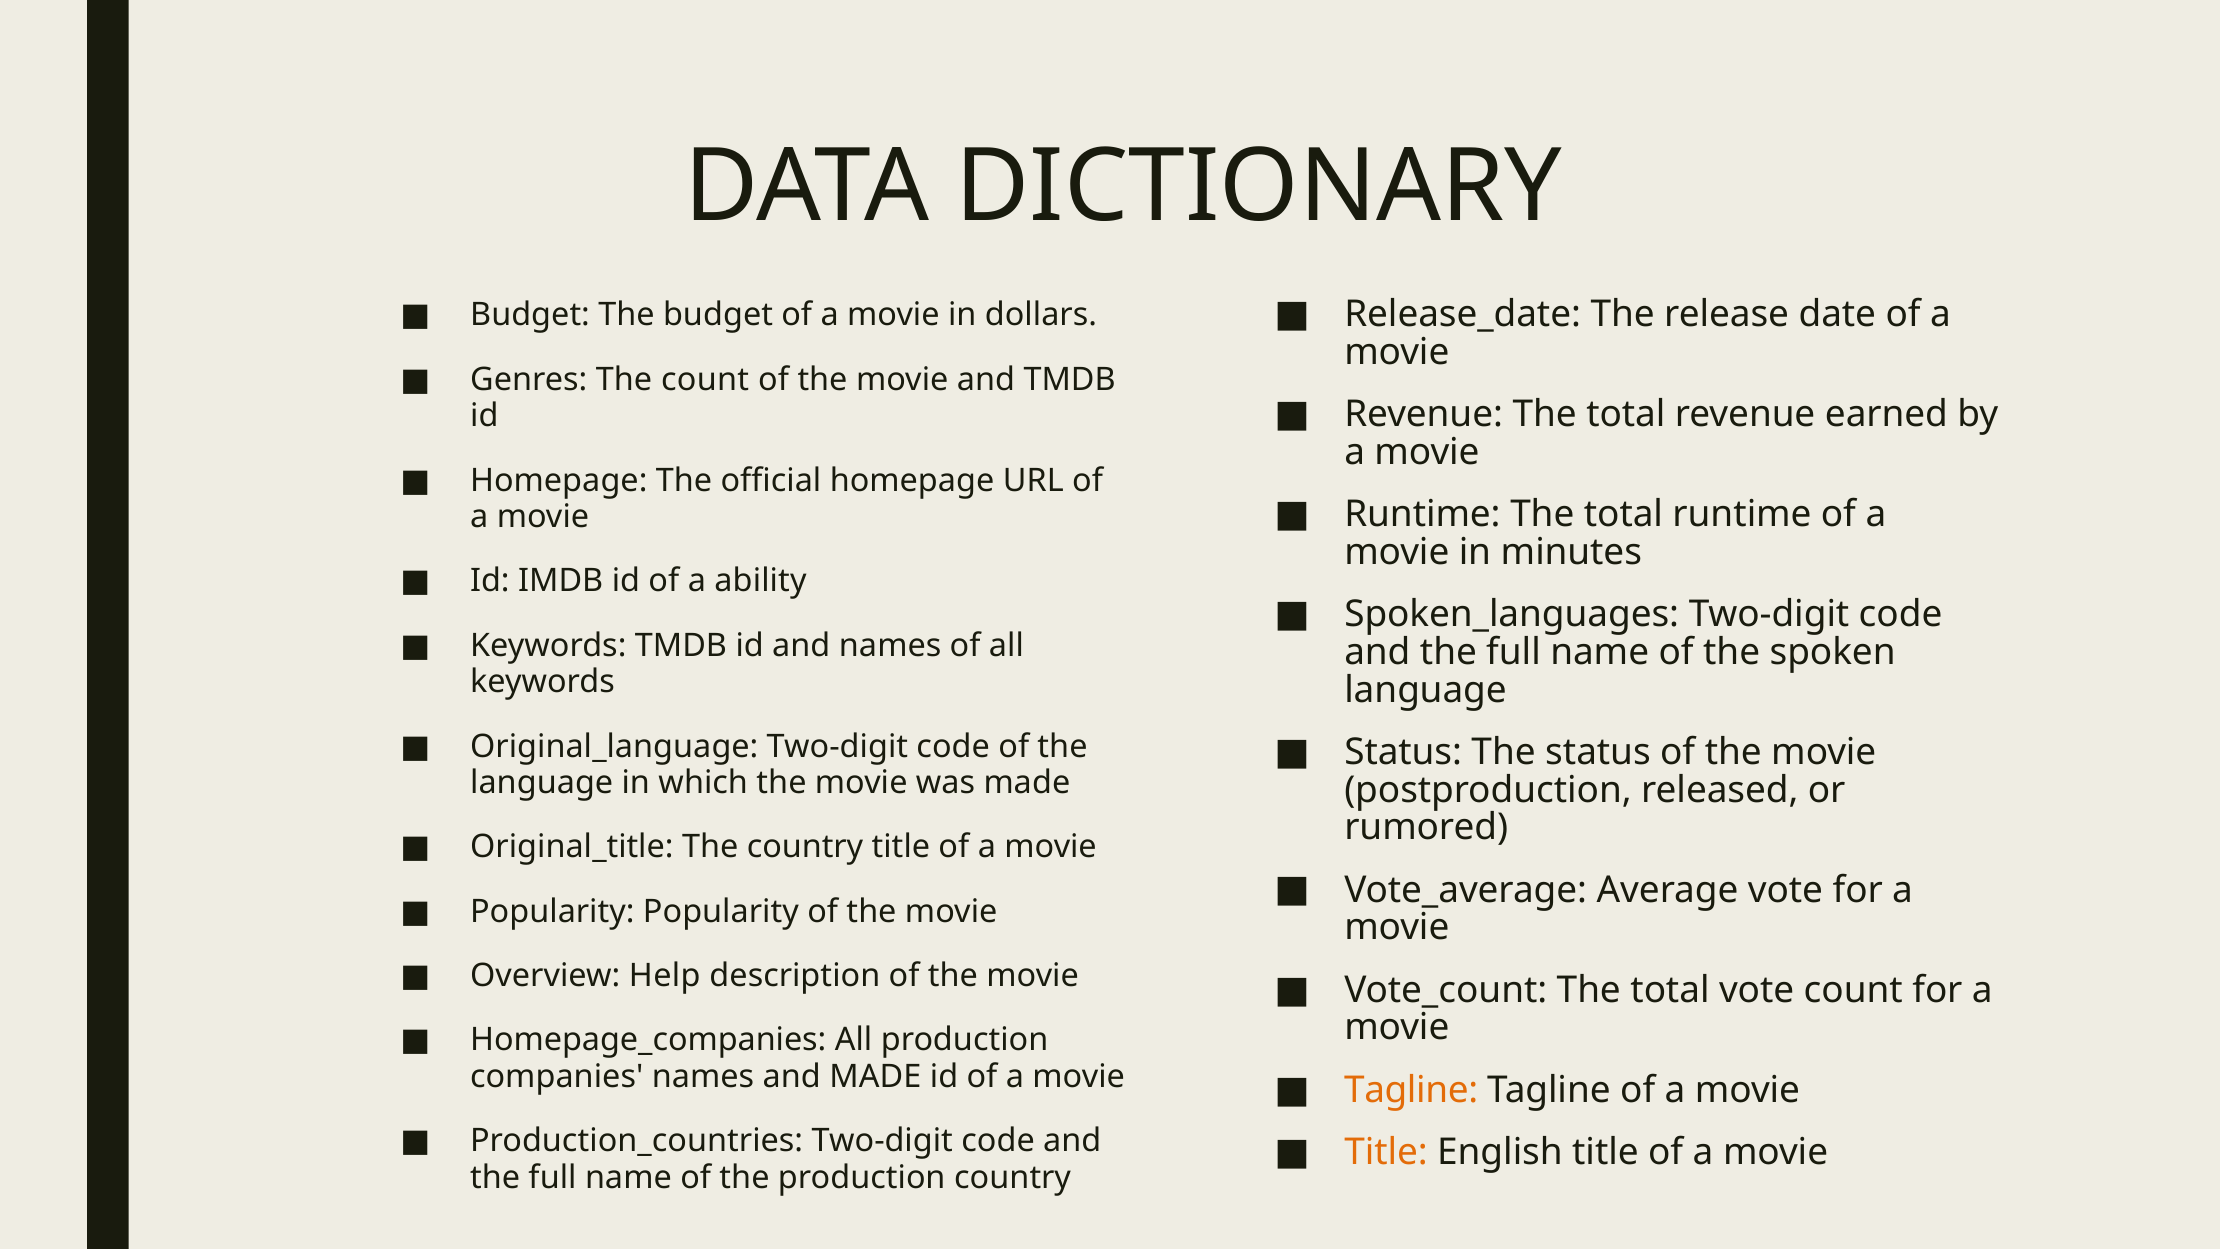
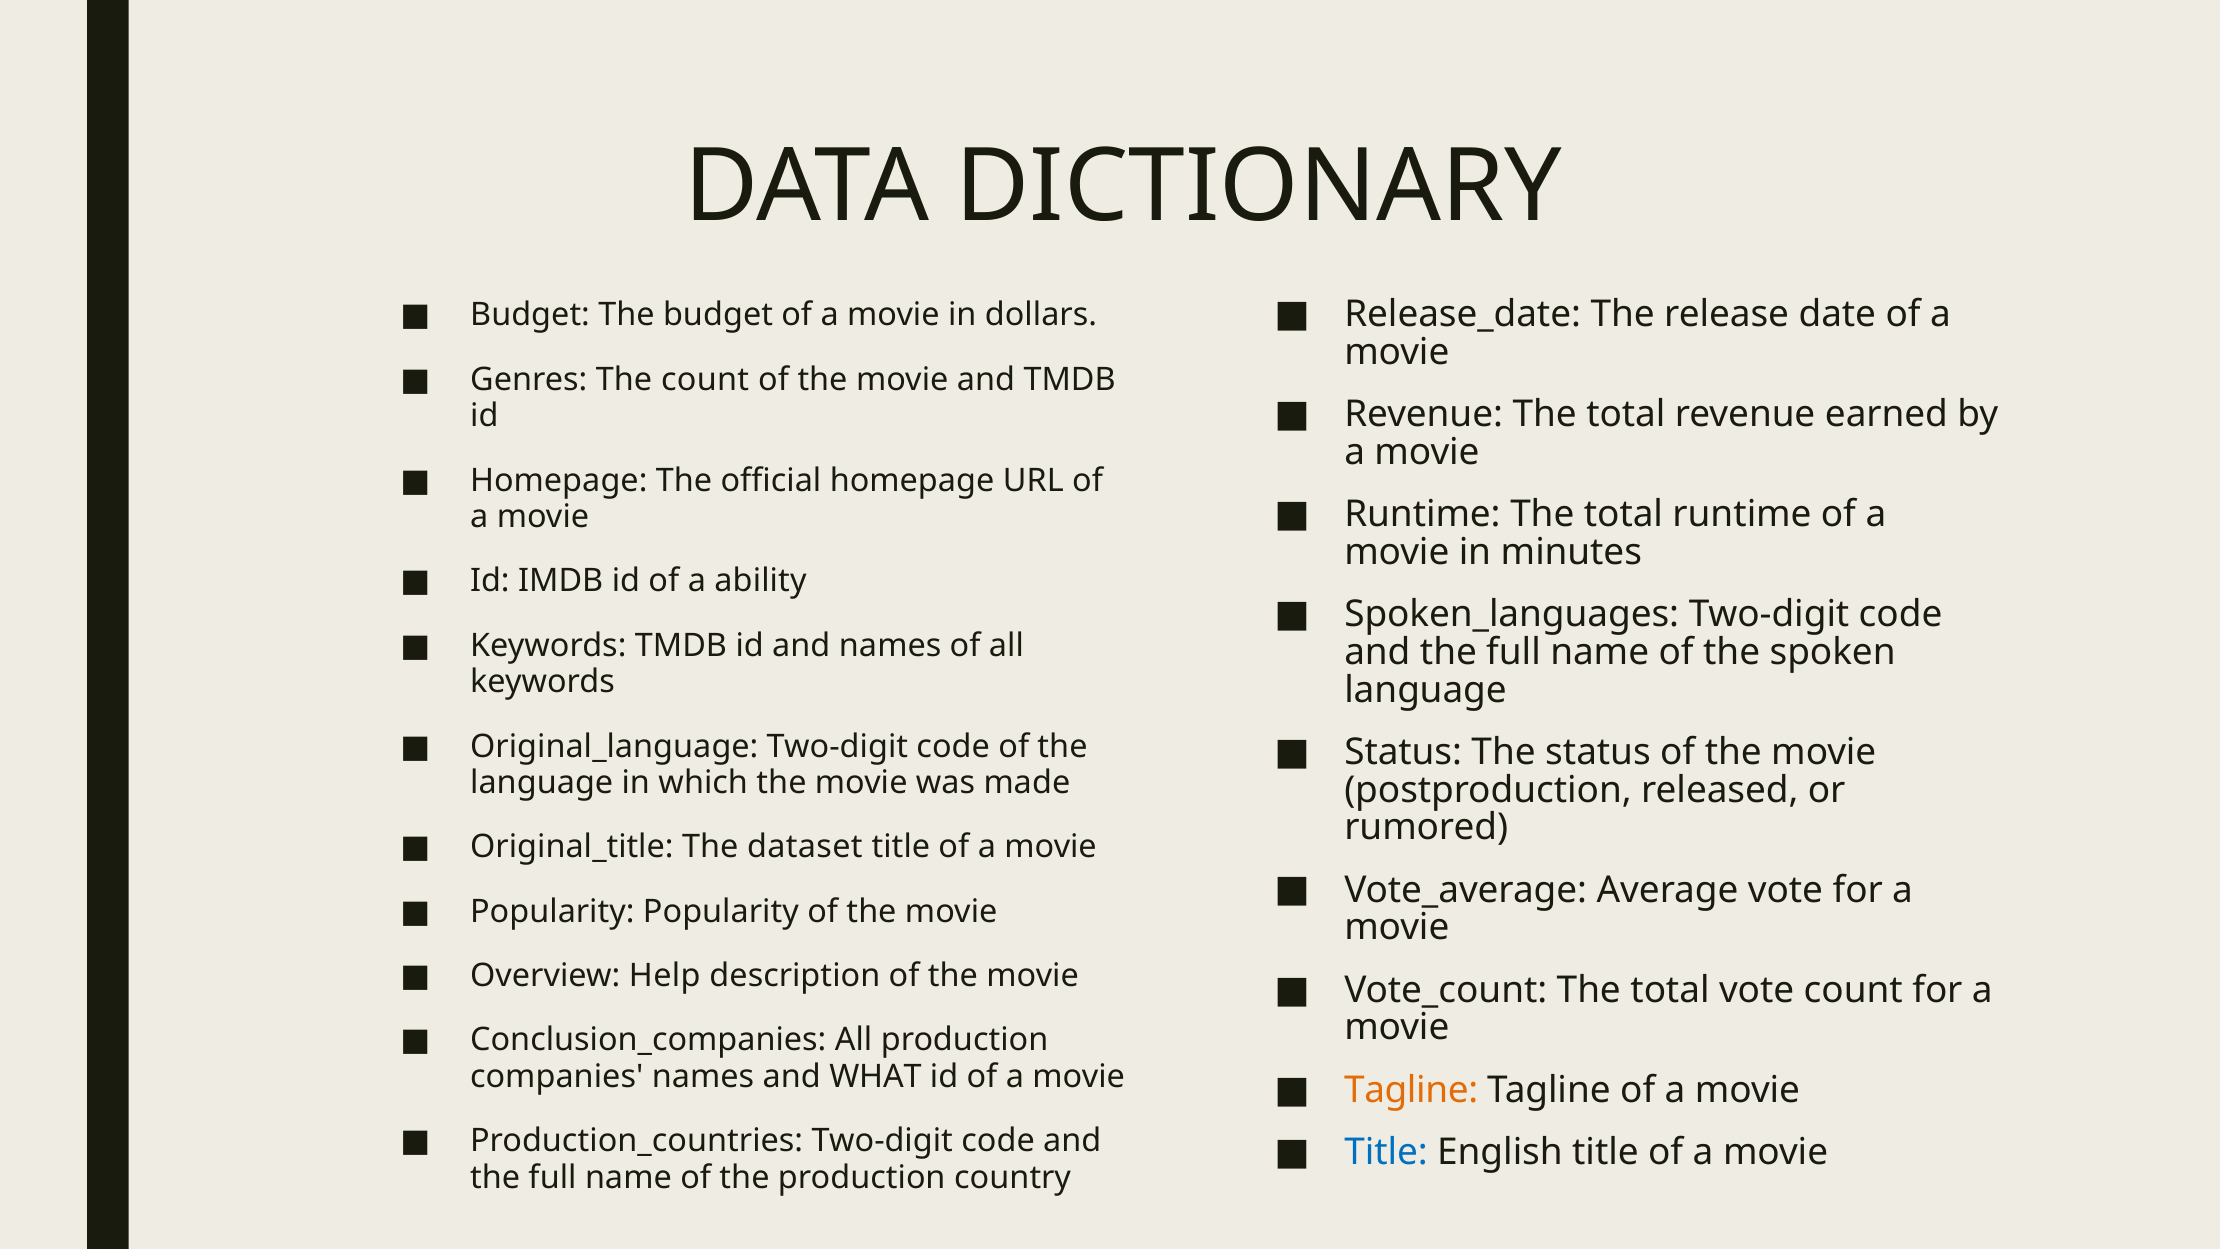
The country: country -> dataset
Homepage_companies: Homepage_companies -> Conclusion_companies
and MADE: MADE -> WHAT
Title at (1386, 1152) colour: orange -> blue
